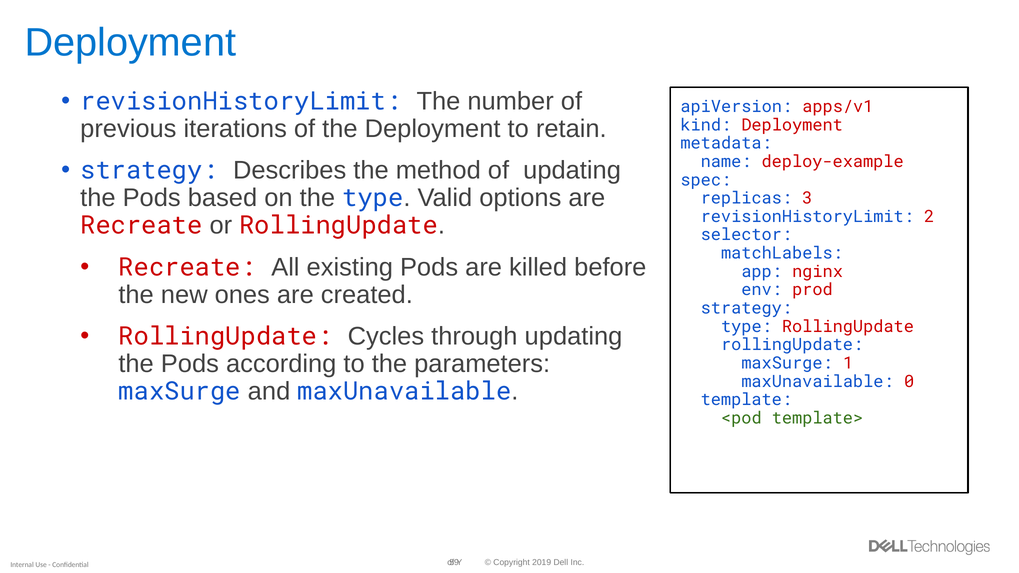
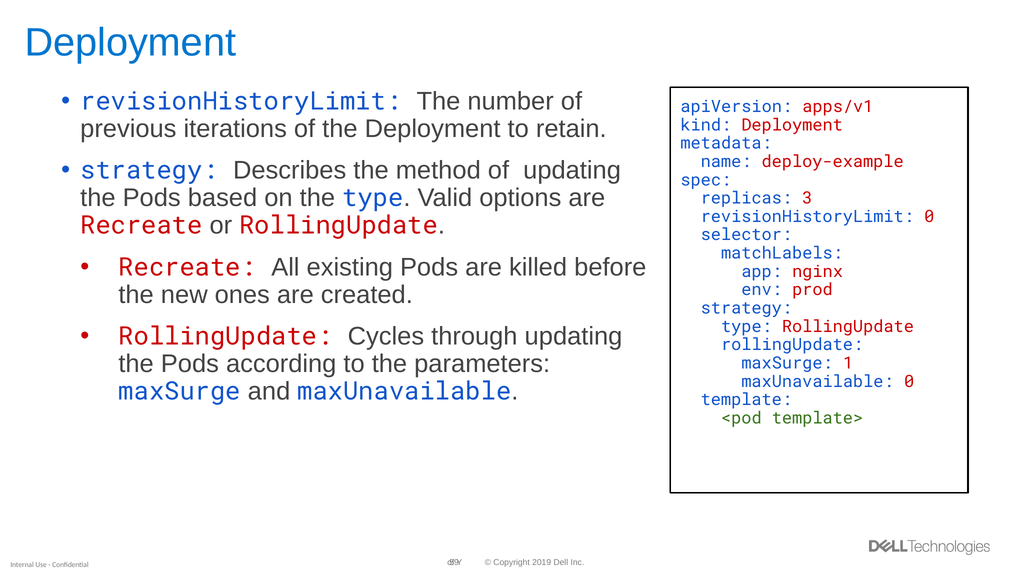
revisionHistoryLimit 2: 2 -> 0
